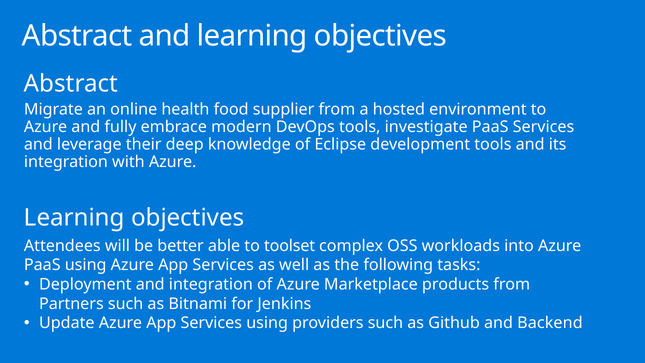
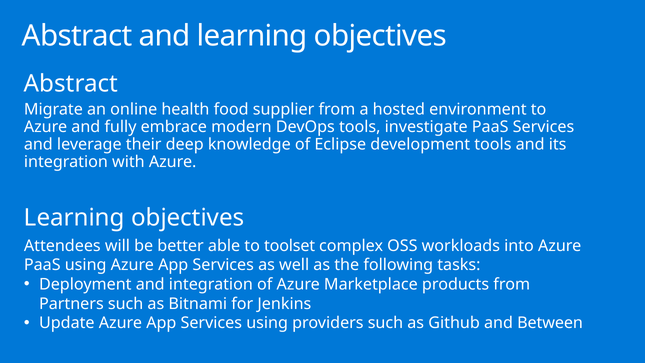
Backend: Backend -> Between
